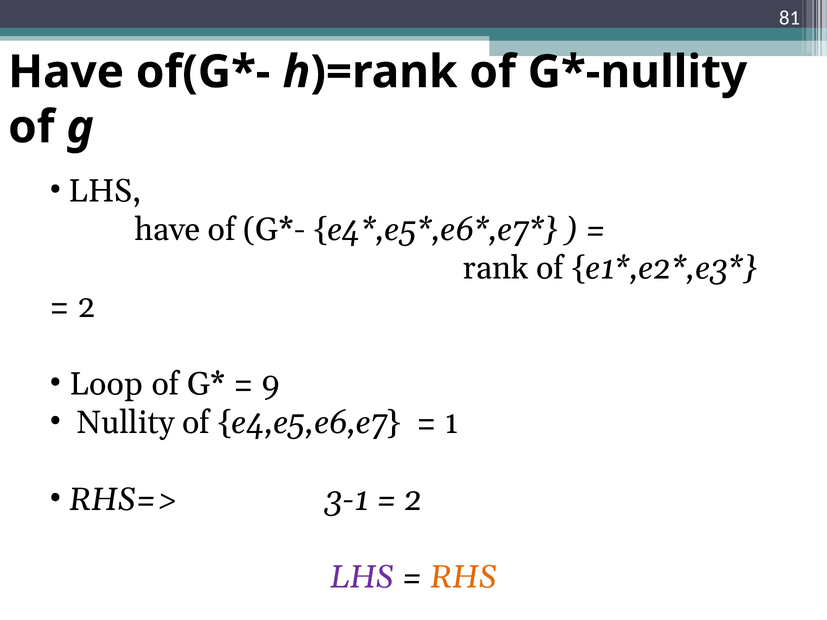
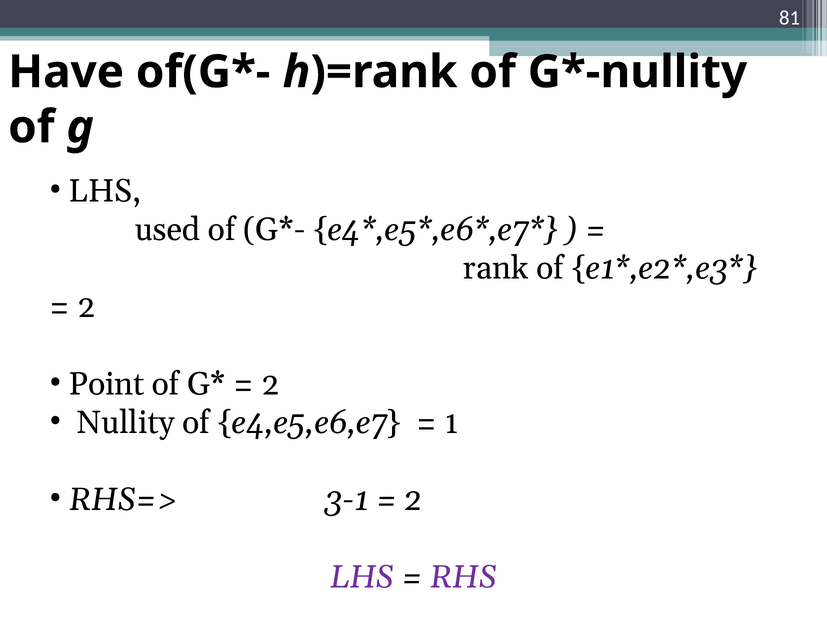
have at (167, 230): have -> used
Loop: Loop -> Point
9 at (271, 384): 9 -> 2
RHS colour: orange -> purple
